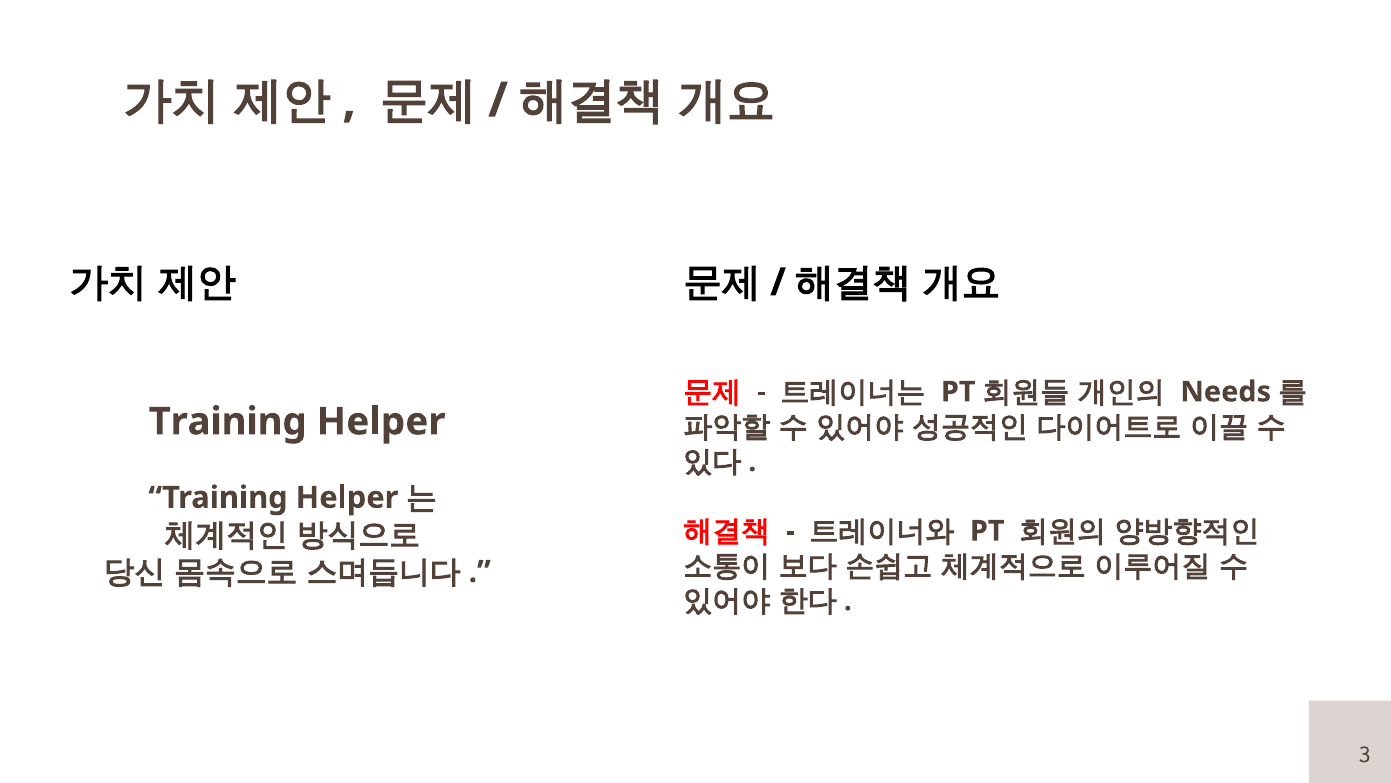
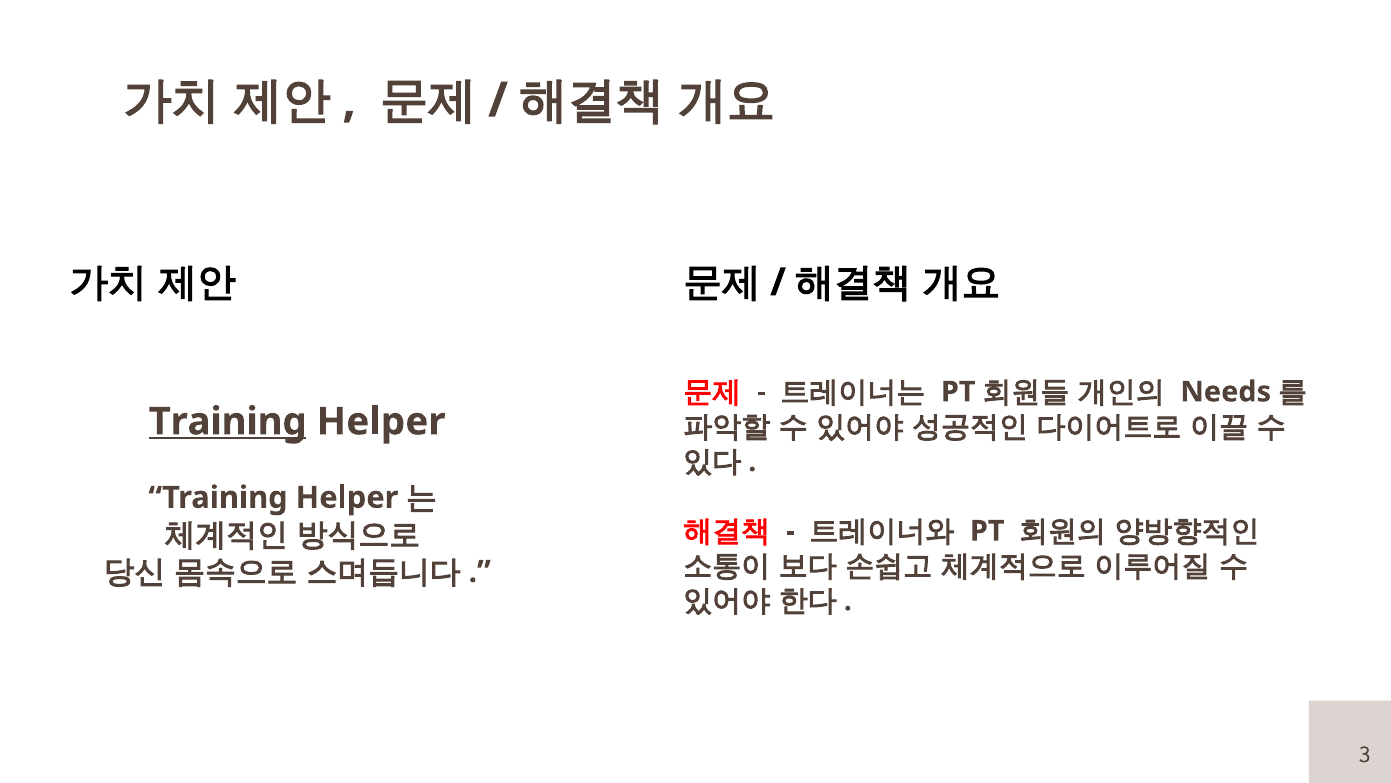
Training at (228, 421) underline: none -> present
